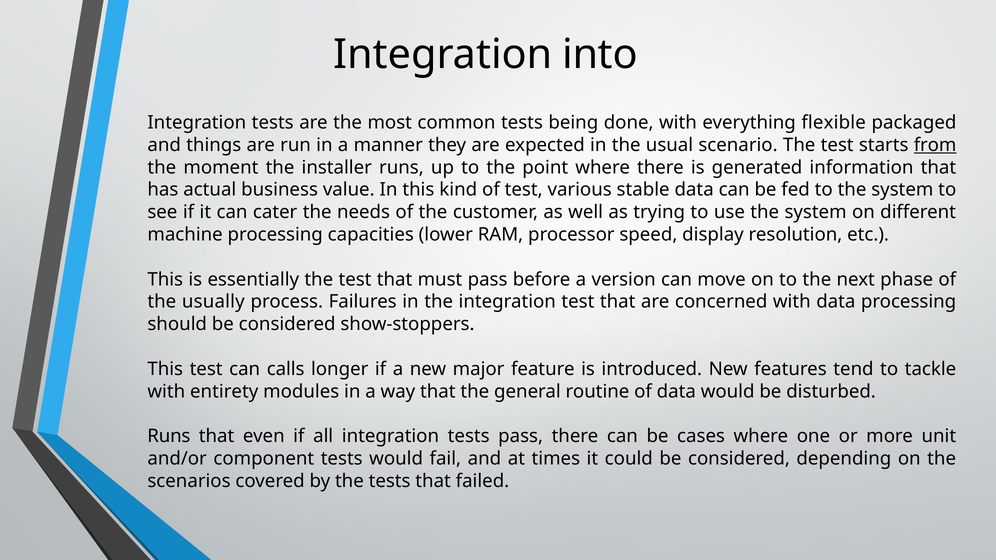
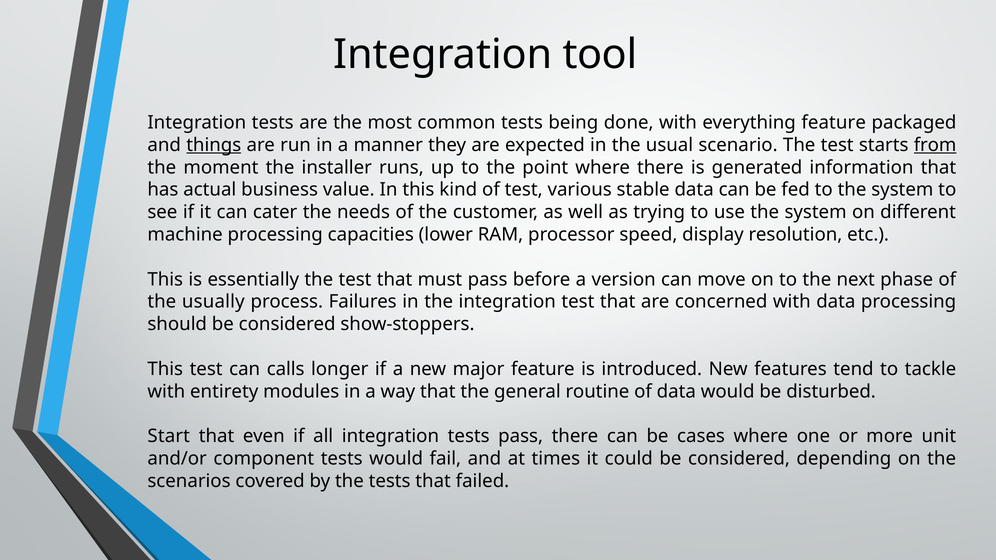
into: into -> tool
everything flexible: flexible -> feature
things underline: none -> present
Runs at (169, 436): Runs -> Start
